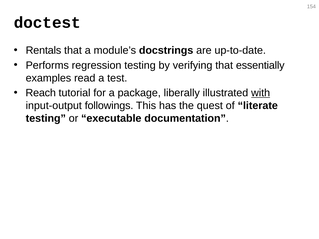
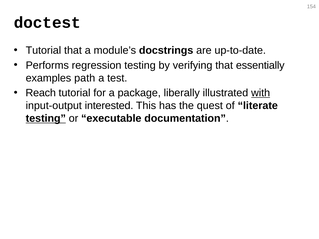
Rentals at (43, 50): Rentals -> Tutorial
read: read -> path
followings: followings -> interested
testing at (46, 119) underline: none -> present
